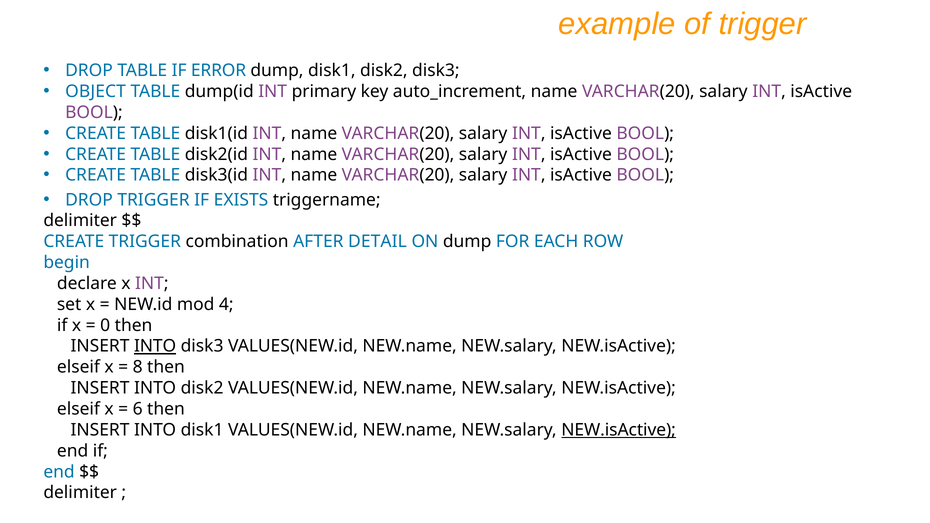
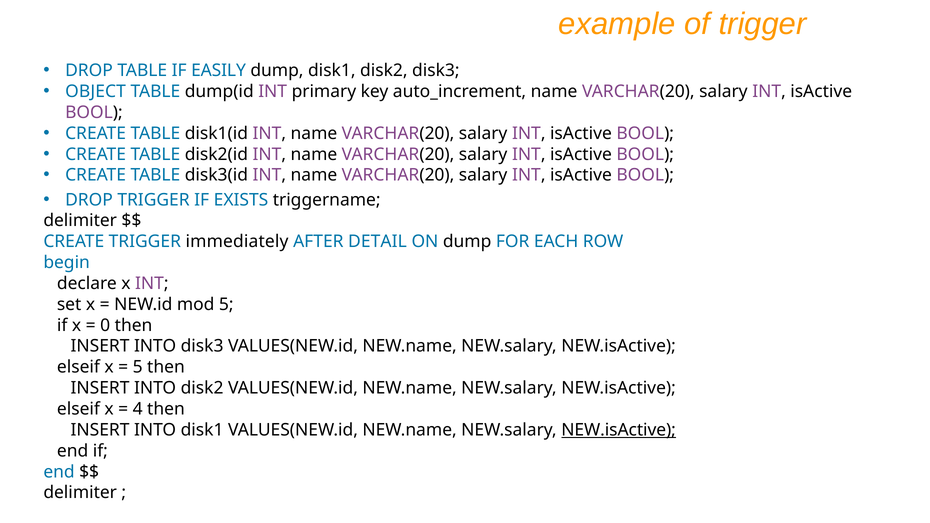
ERROR: ERROR -> EASILY
combination: combination -> immediately
mod 4: 4 -> 5
INTO at (155, 346) underline: present -> none
8 at (138, 367): 8 -> 5
6: 6 -> 4
